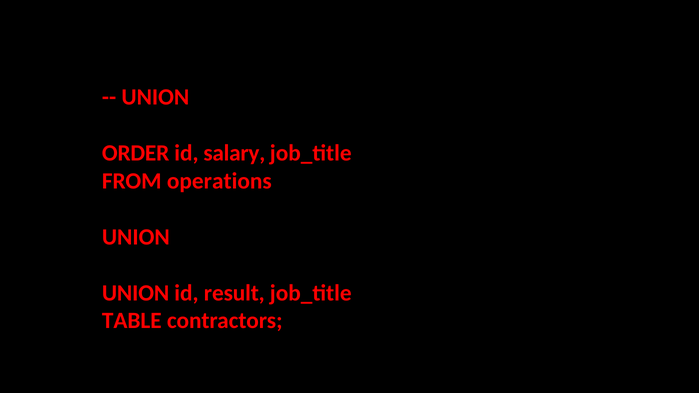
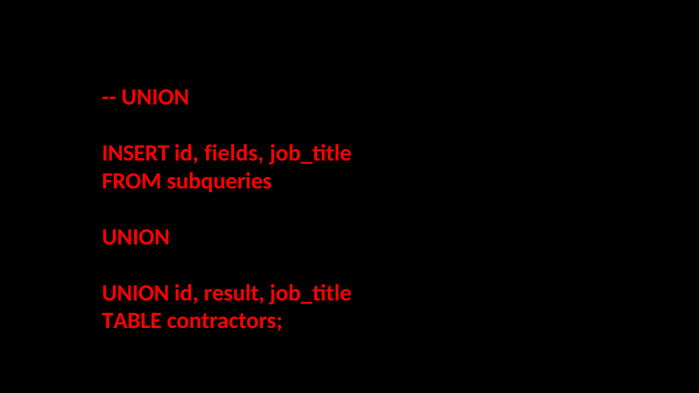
ORDER: ORDER -> INSERT
salary: salary -> fields
operations: operations -> subqueries
